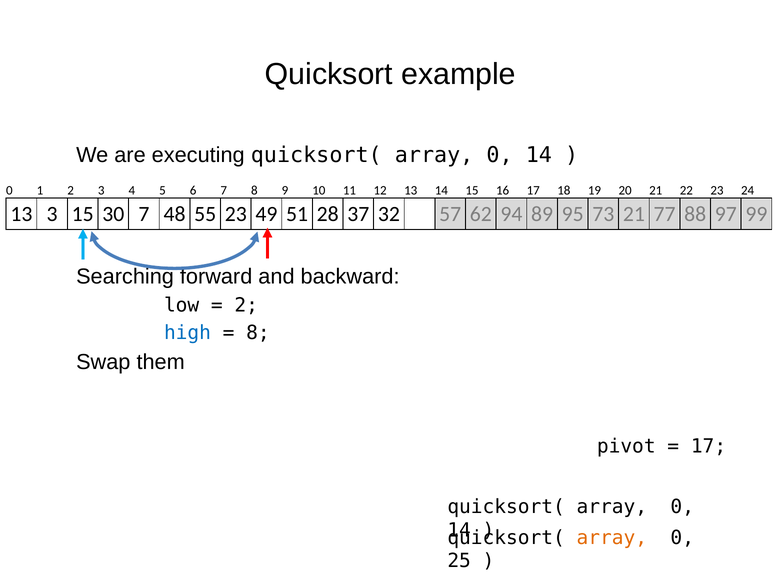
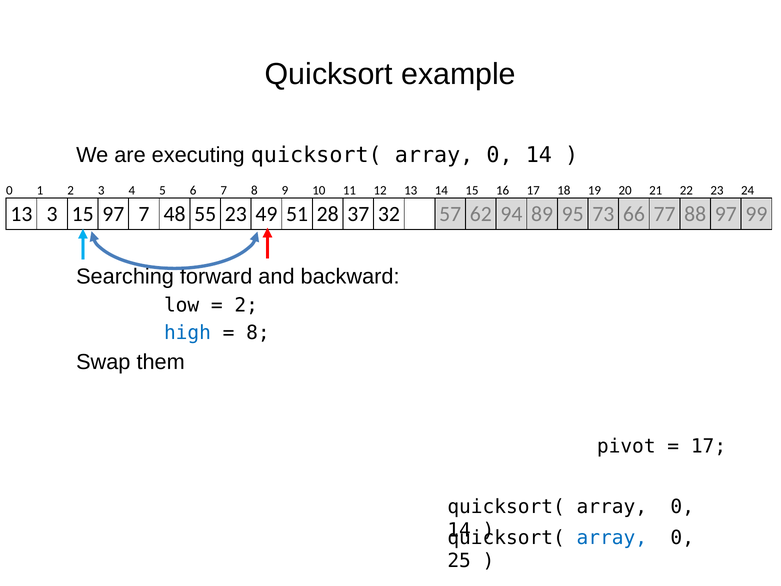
15 30: 30 -> 97
73 21: 21 -> 66
array at (612, 537) colour: orange -> blue
